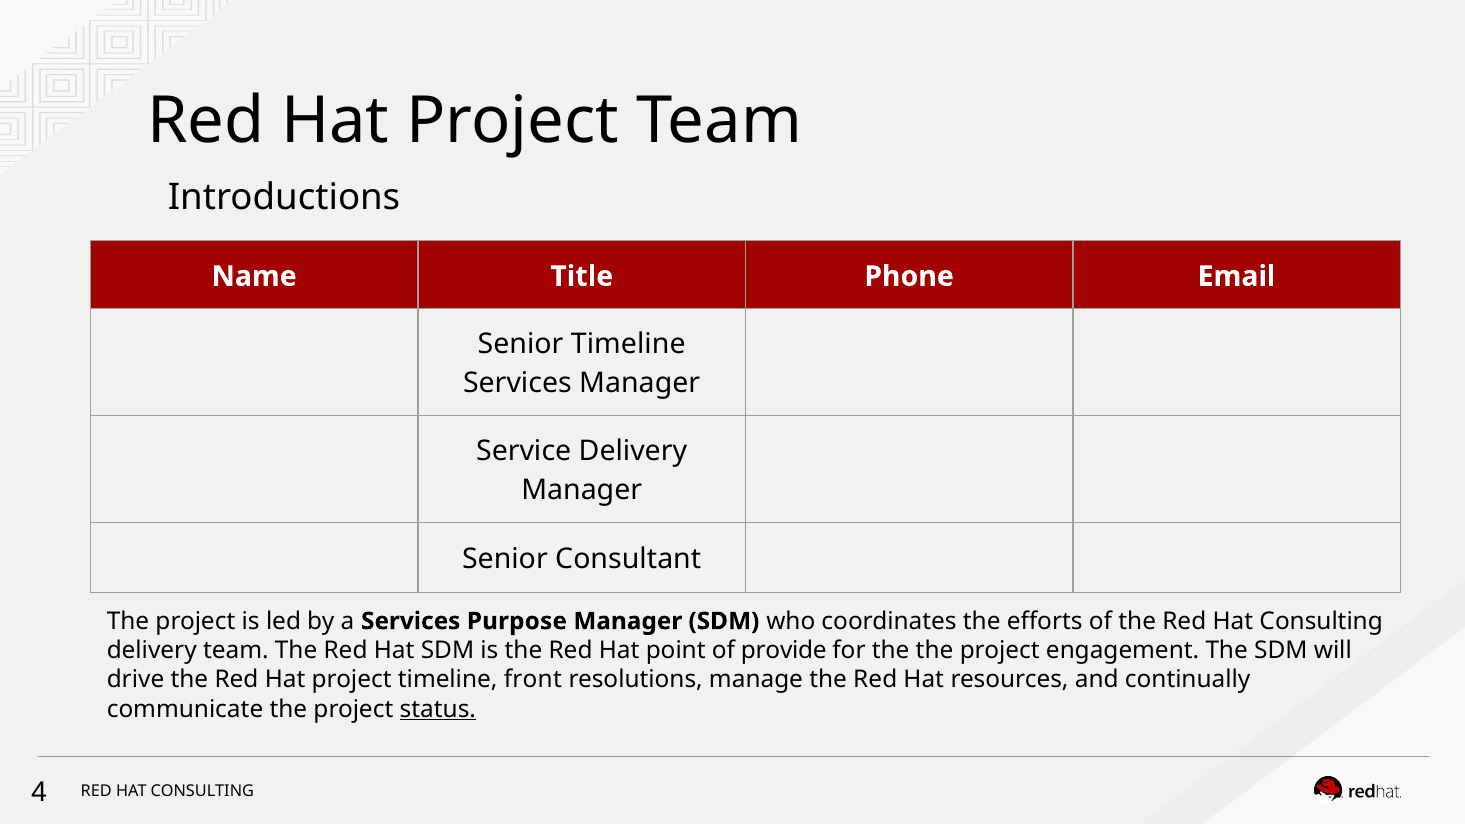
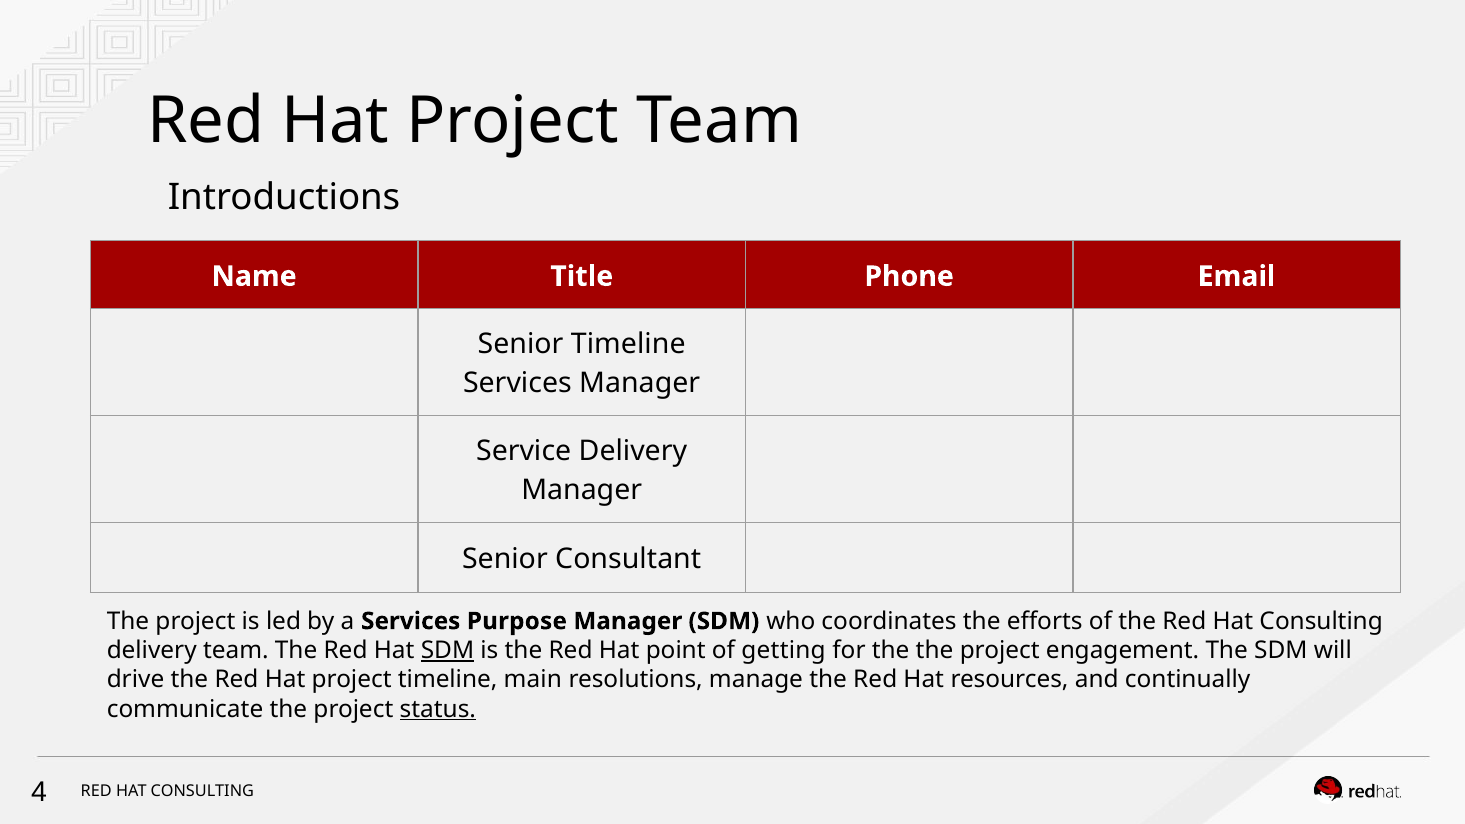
SDM at (447, 651) underline: none -> present
provide: provide -> getting
front: front -> main
